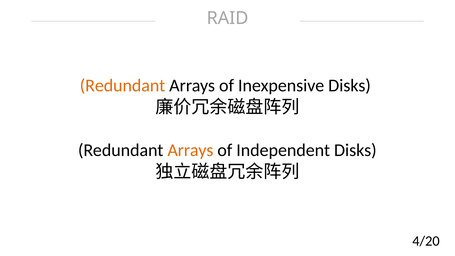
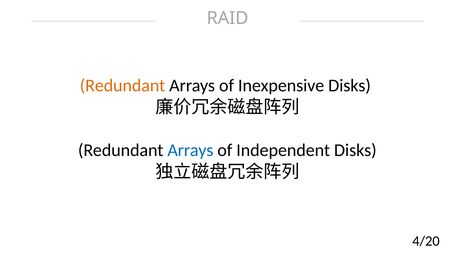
Arrays at (190, 150) colour: orange -> blue
